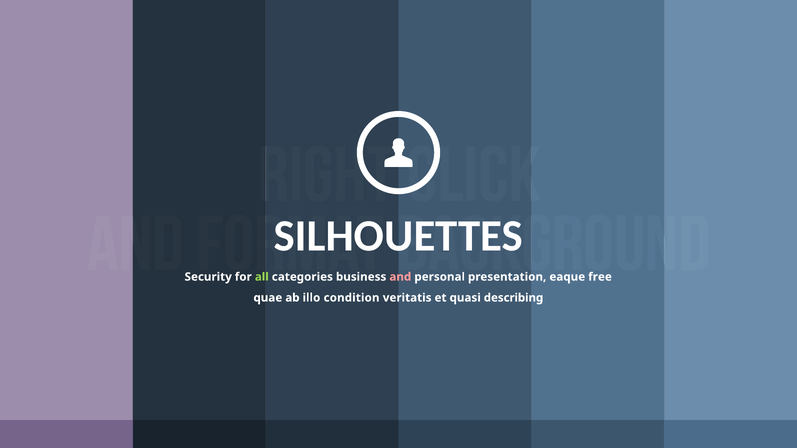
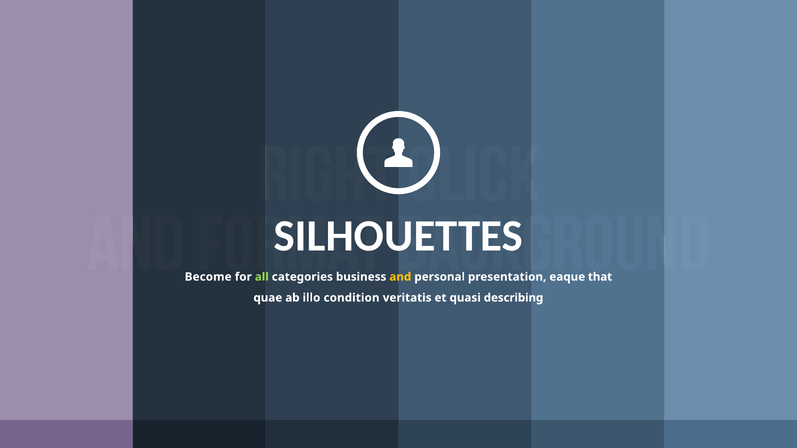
Security: Security -> Become
and colour: pink -> yellow
free: free -> that
